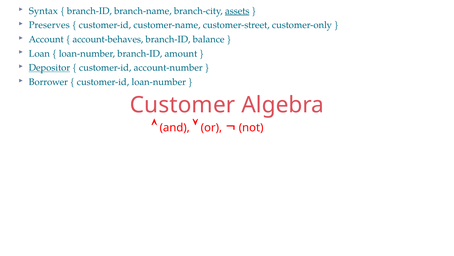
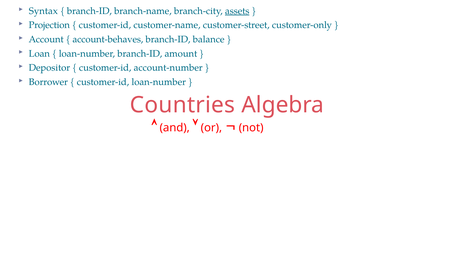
Preserves: Preserves -> Projection
Depositor underline: present -> none
Customer: Customer -> Countries
